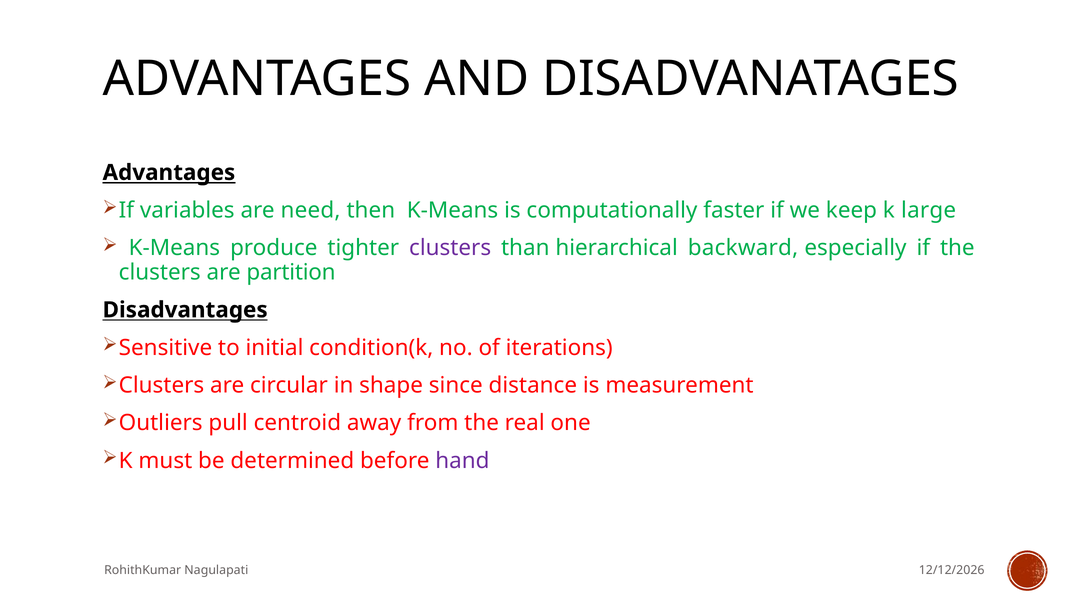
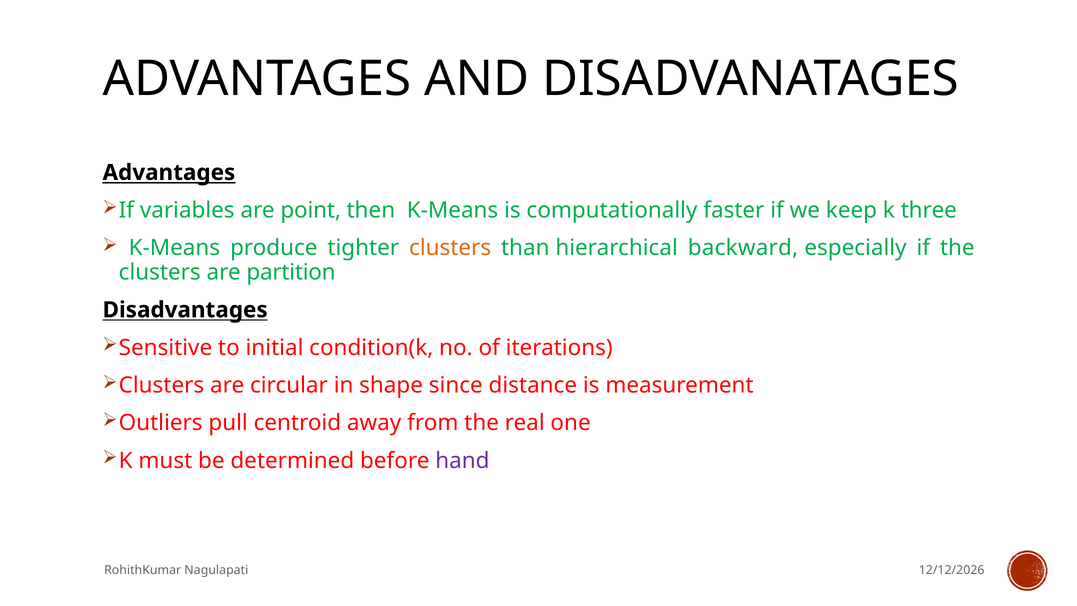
need: need -> point
large: large -> three
clusters at (450, 248) colour: purple -> orange
